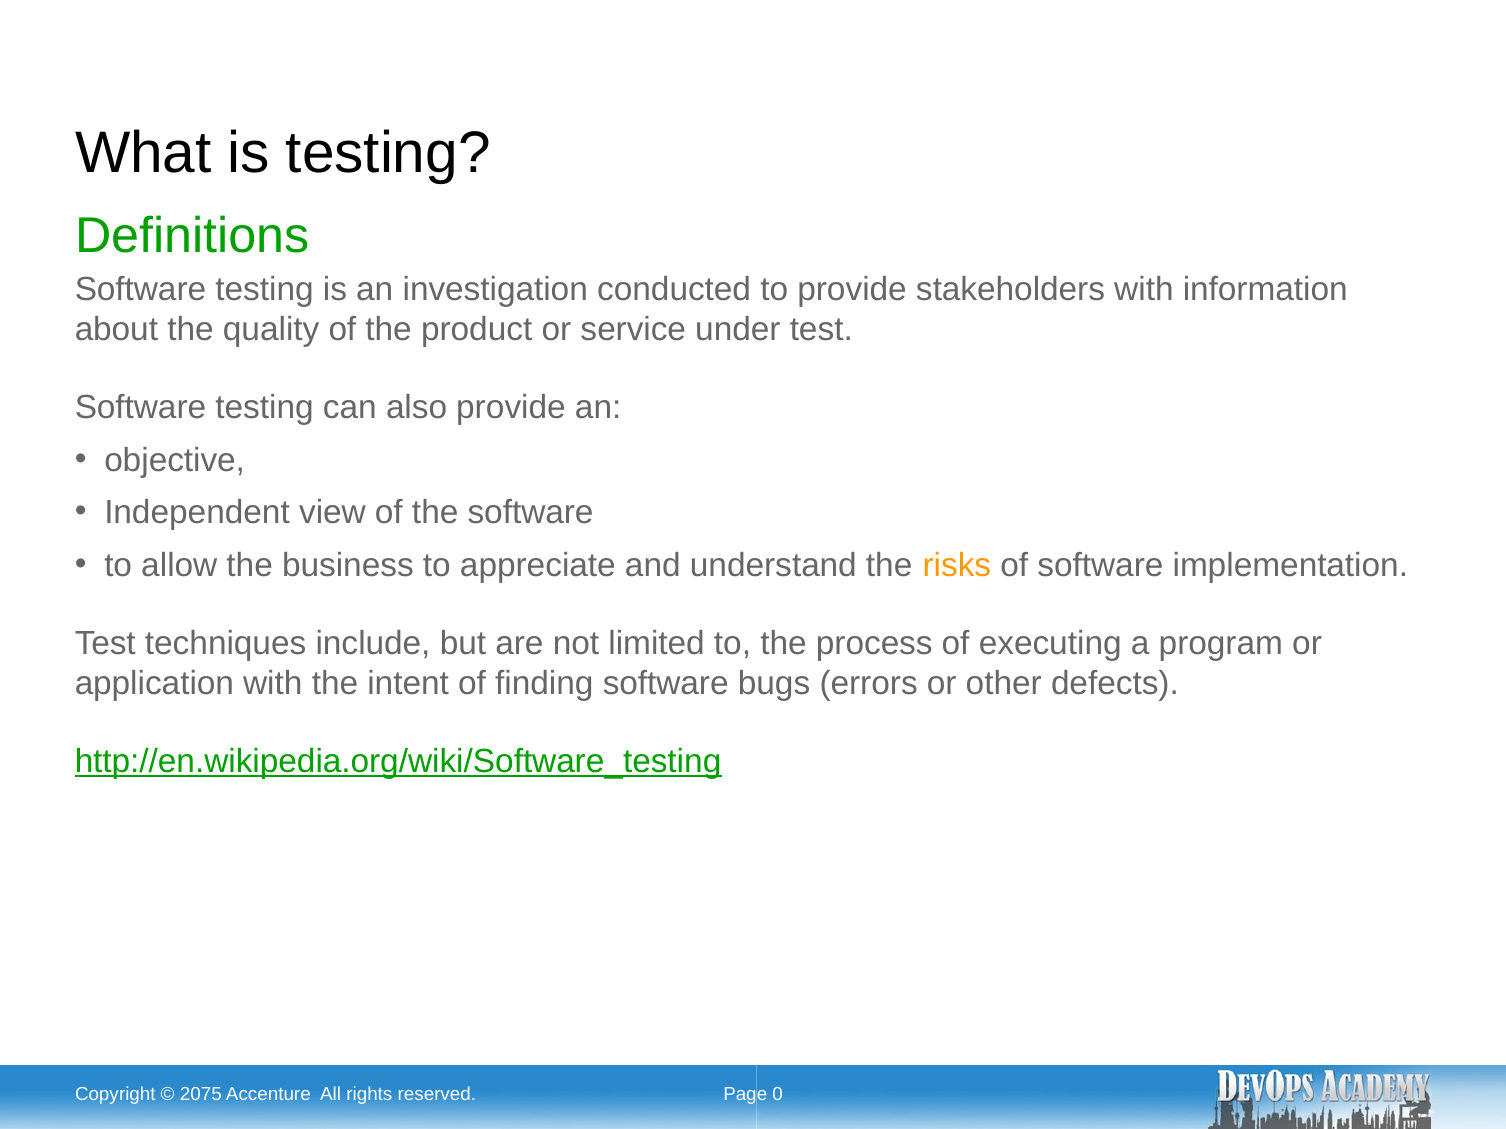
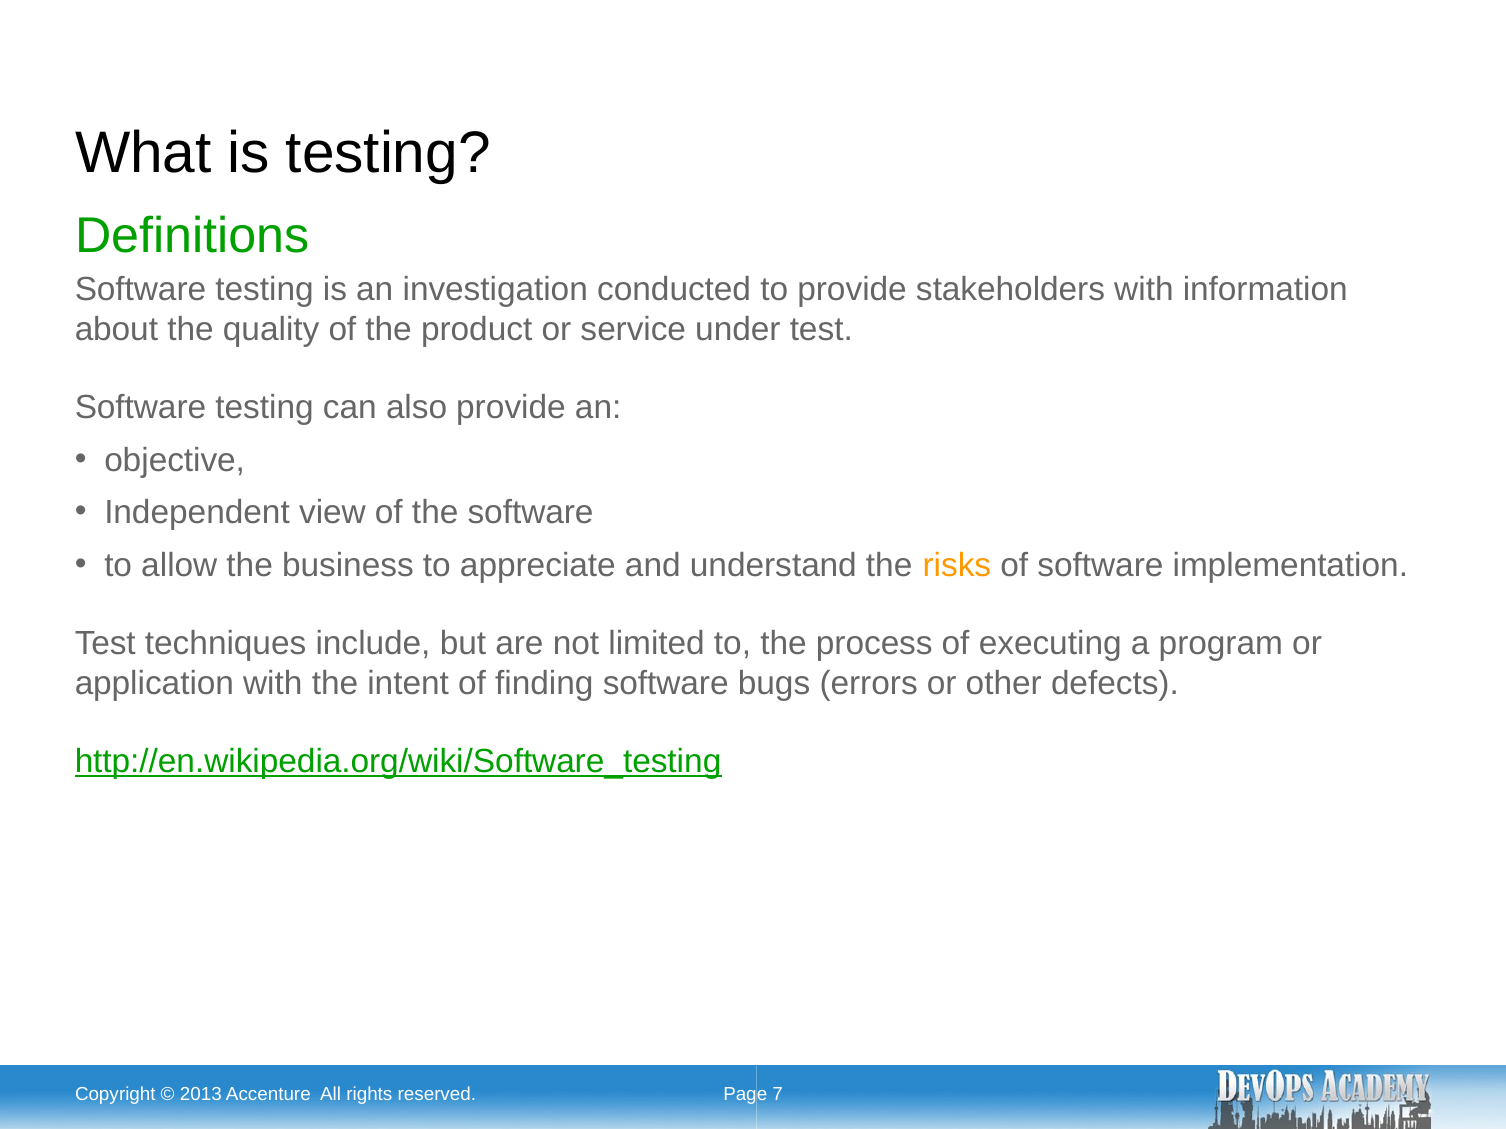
2075: 2075 -> 2013
0: 0 -> 7
